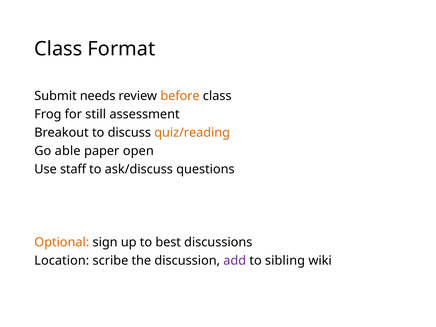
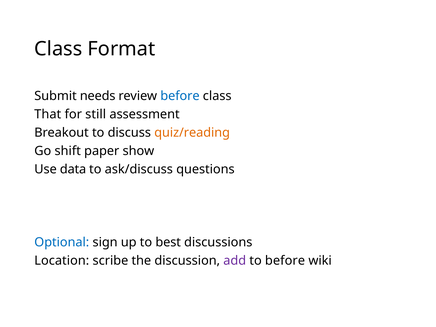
before at (180, 96) colour: orange -> blue
Frog: Frog -> That
able: able -> shift
open: open -> show
staff: staff -> data
Optional colour: orange -> blue
to sibling: sibling -> before
